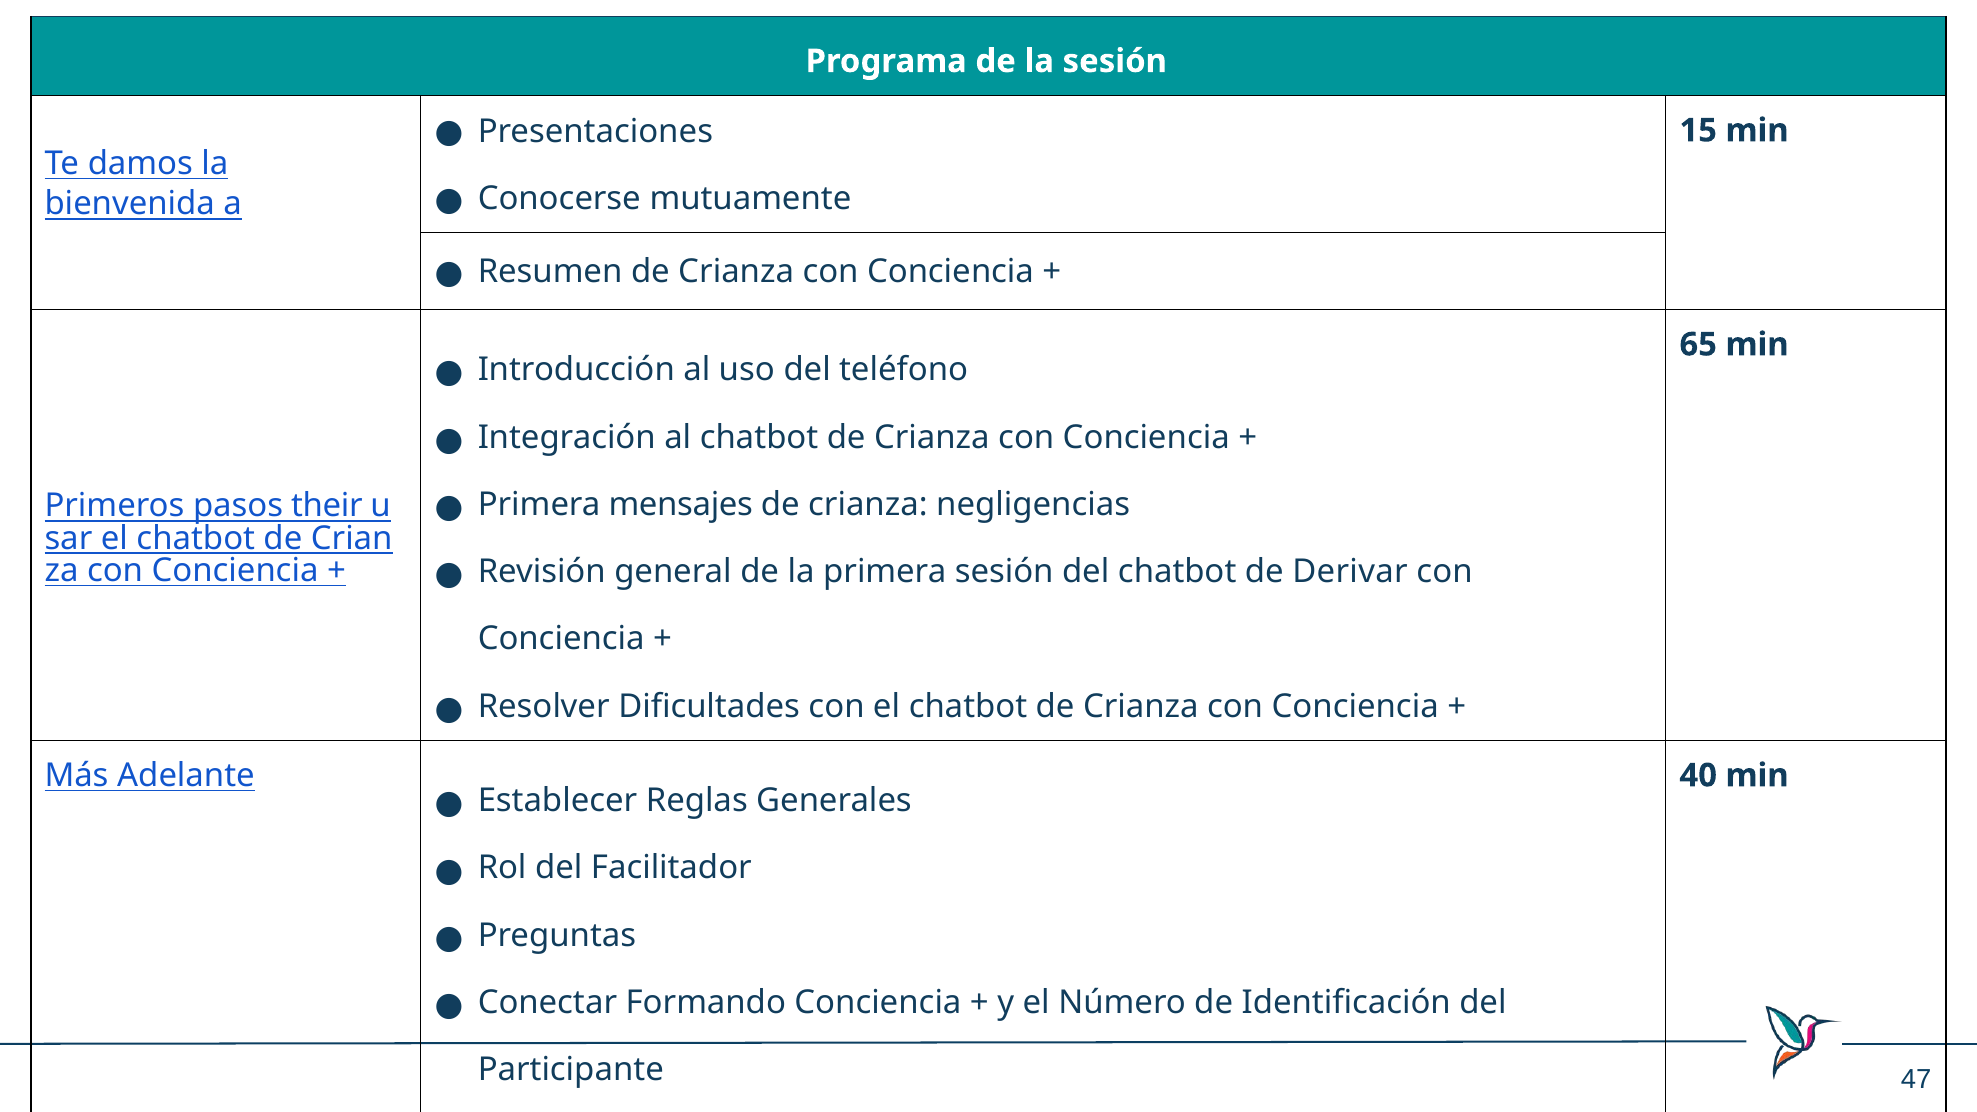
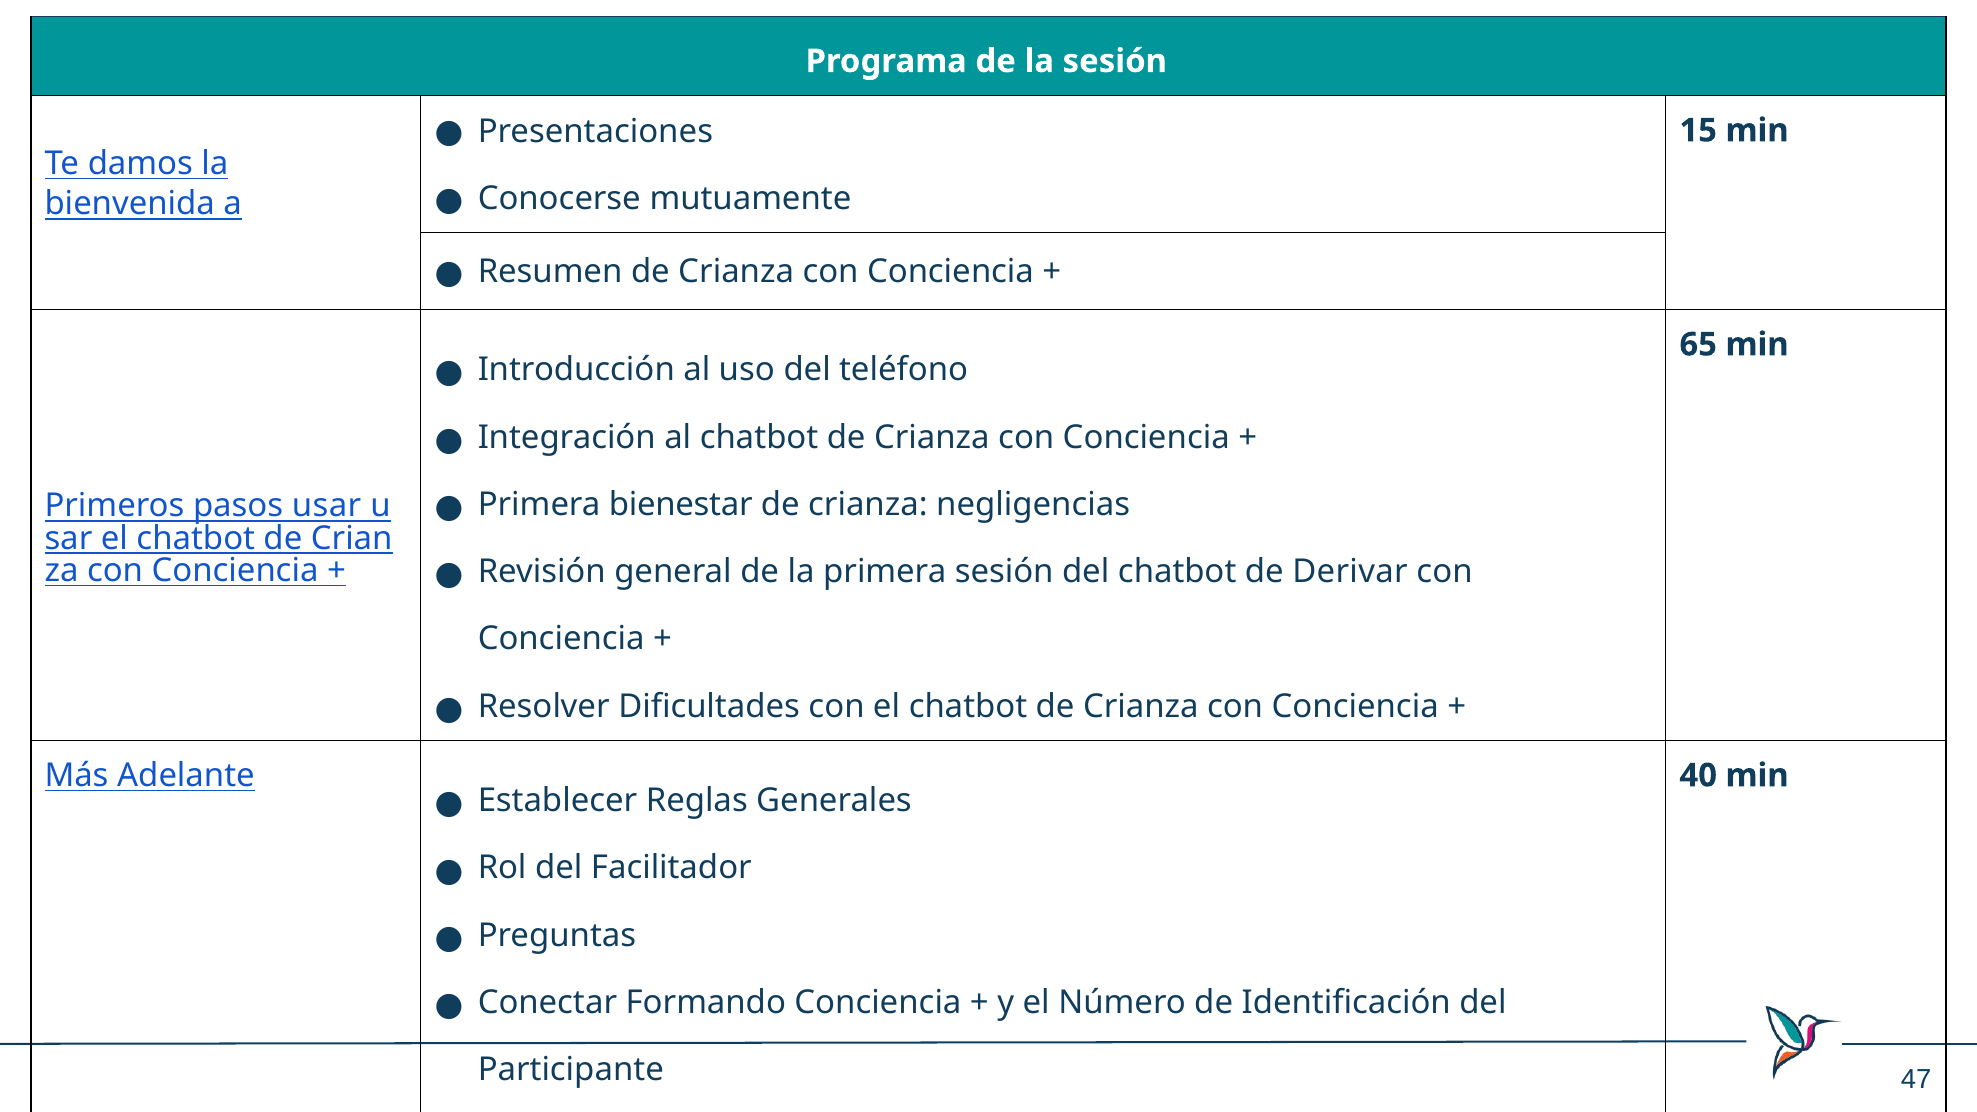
mensajes: mensajes -> bienestar
their: their -> usar
